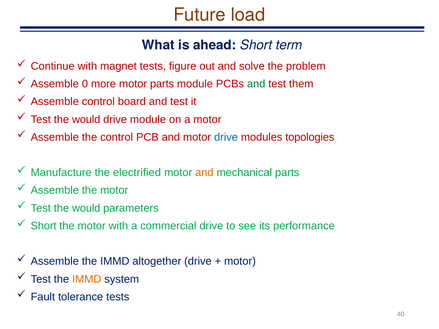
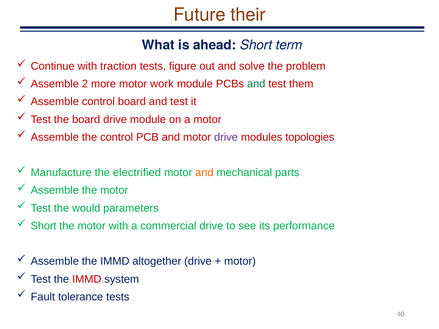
load: load -> their
magnet: magnet -> traction
0: 0 -> 2
motor parts: parts -> work
would at (86, 120): would -> board
drive at (226, 137) colour: blue -> purple
IMMD at (87, 279) colour: orange -> red
